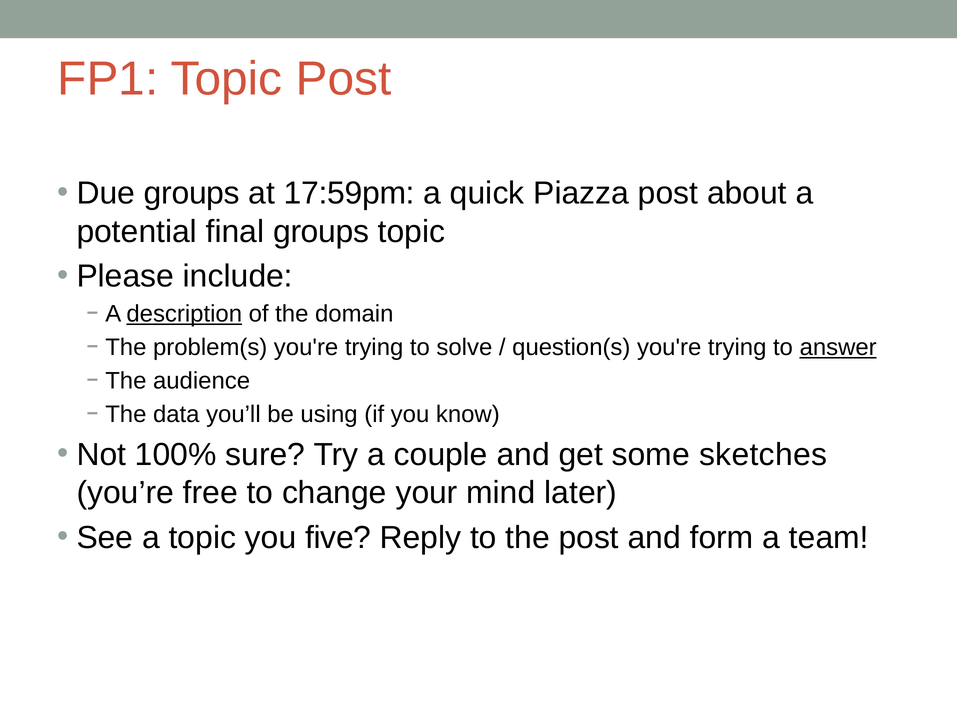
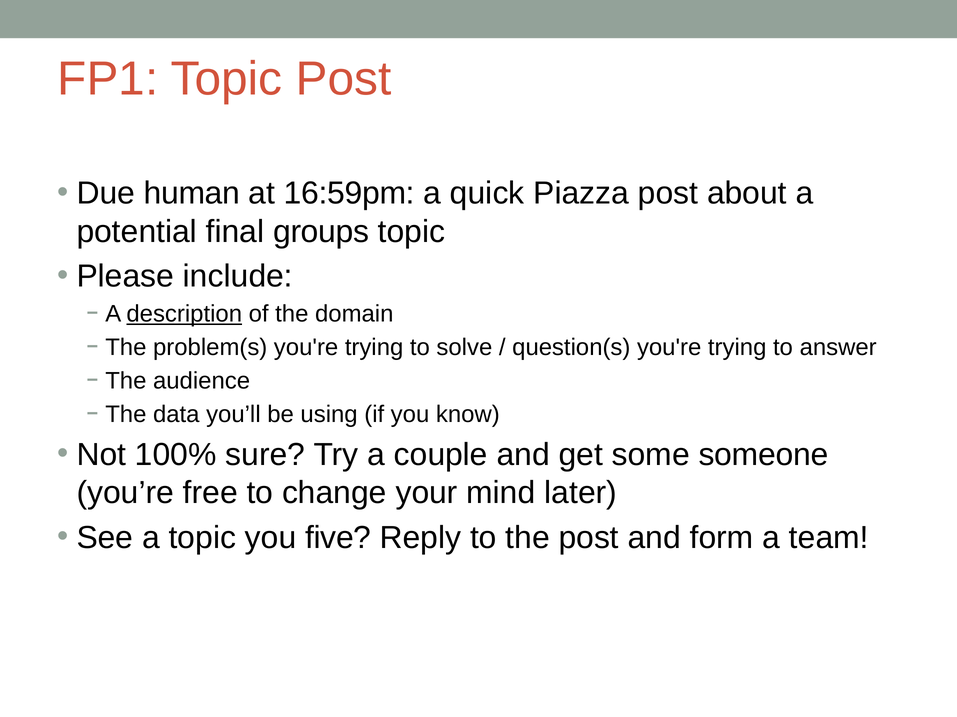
Due groups: groups -> human
17:59pm: 17:59pm -> 16:59pm
answer underline: present -> none
sketches: sketches -> someone
